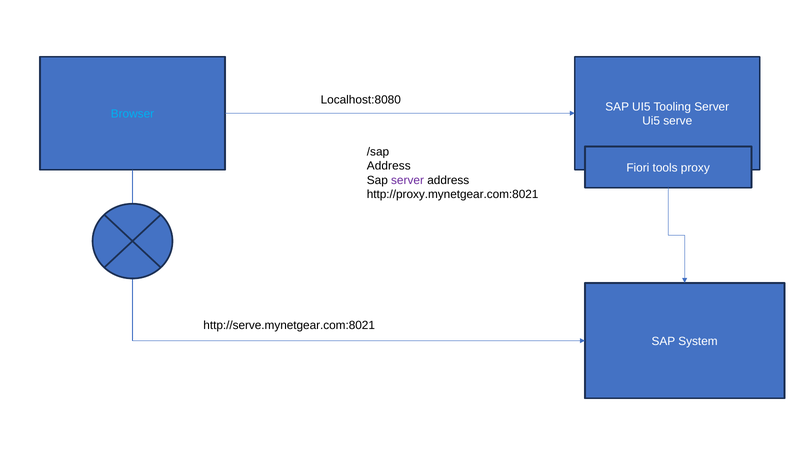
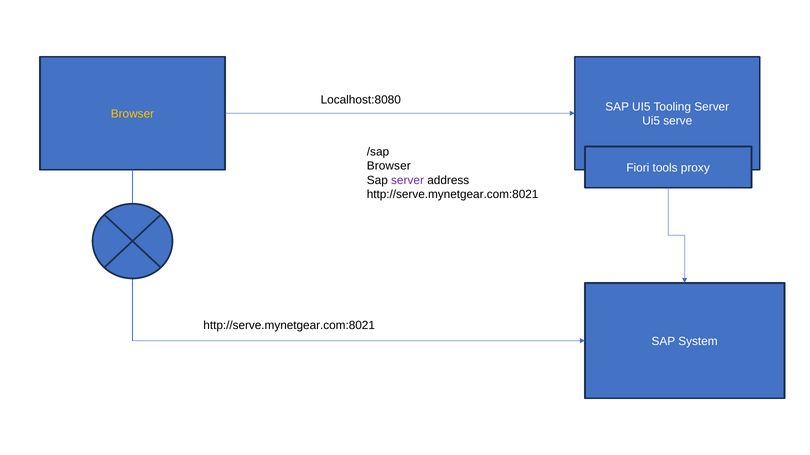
Browser at (132, 114) colour: light blue -> yellow
Address at (389, 166): Address -> Browser
http://proxy.mynetgear.com:8021 at (453, 195): http://proxy.mynetgear.com:8021 -> http://serve.mynetgear.com:8021
